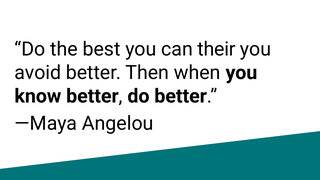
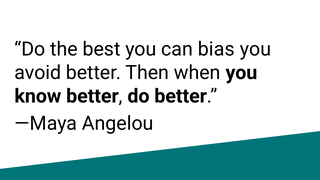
their: their -> bias
